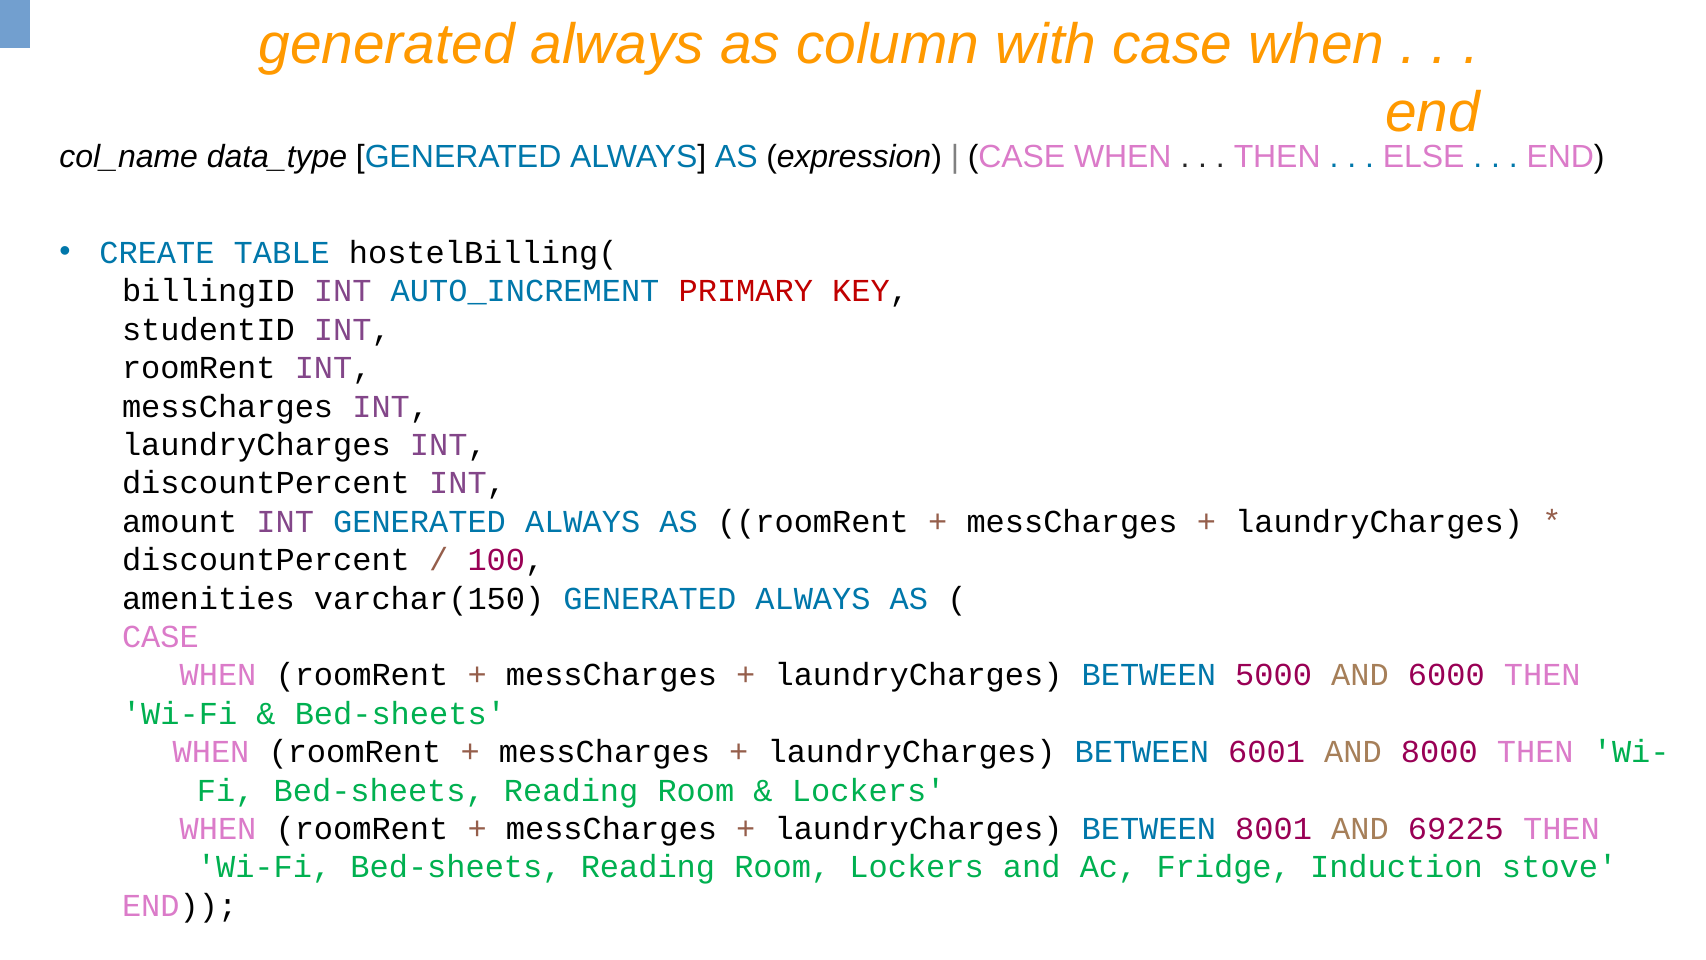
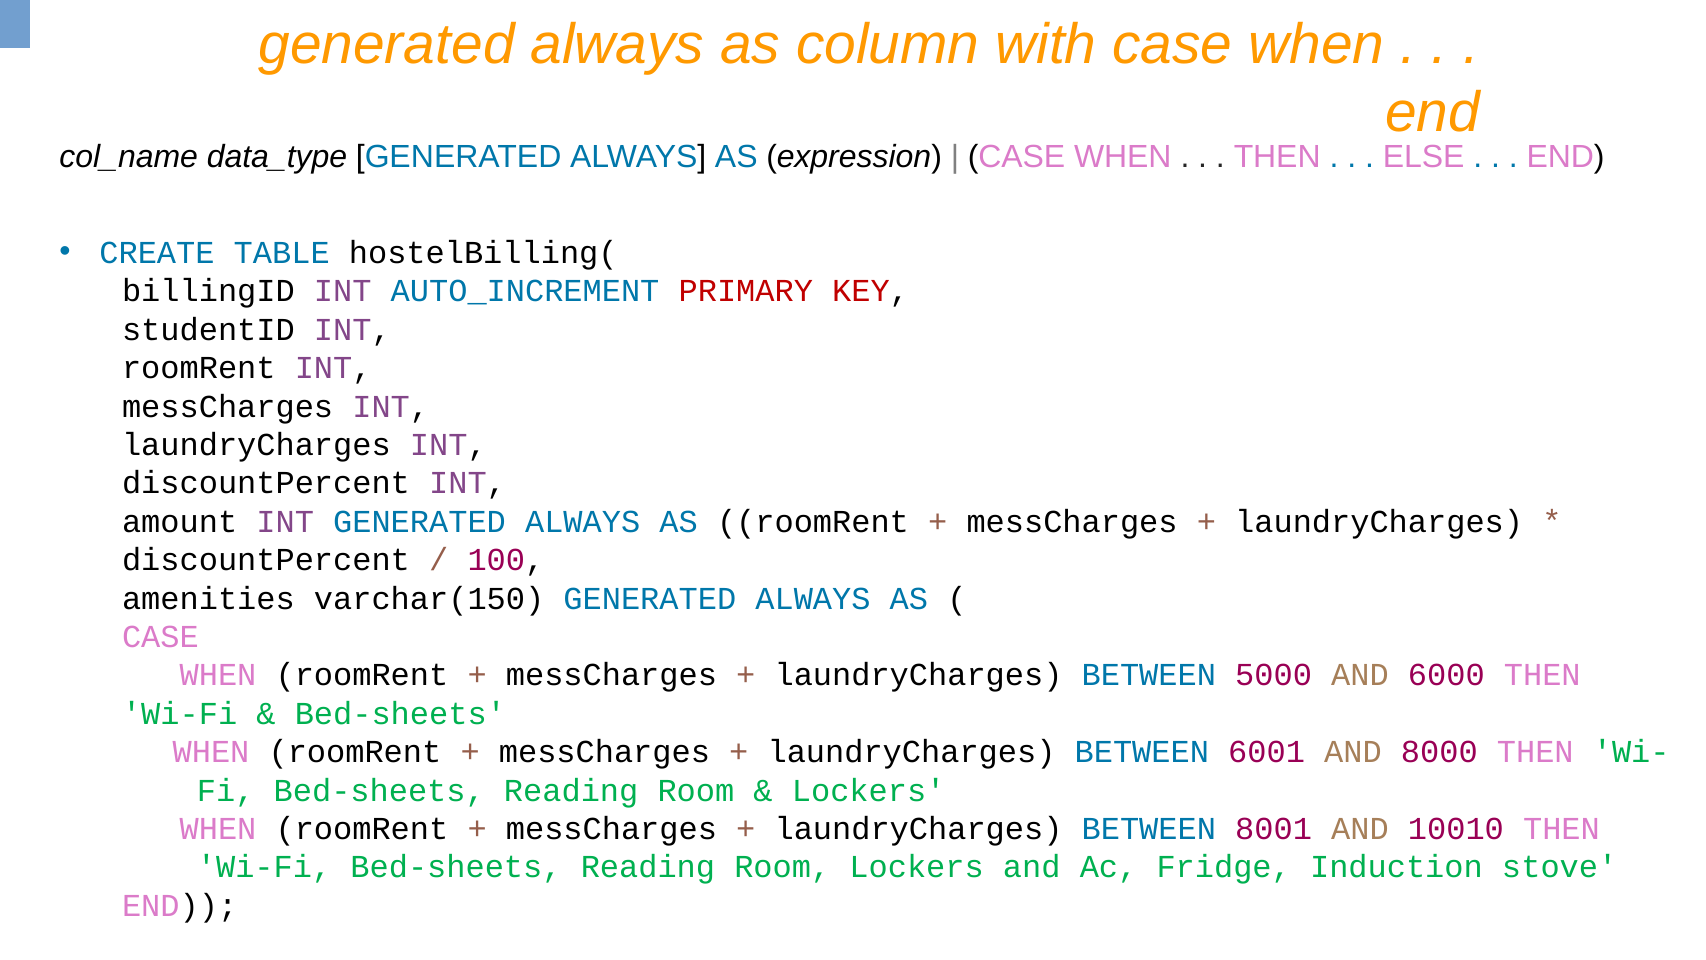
69225: 69225 -> 10010
